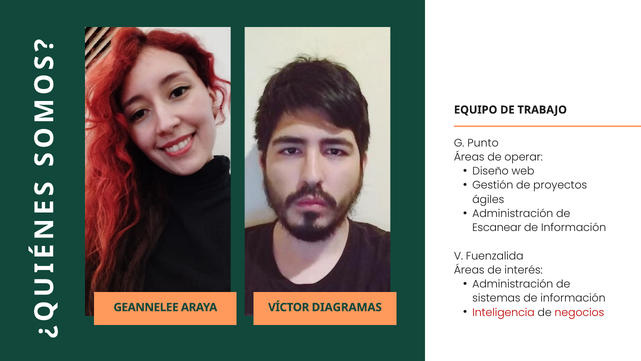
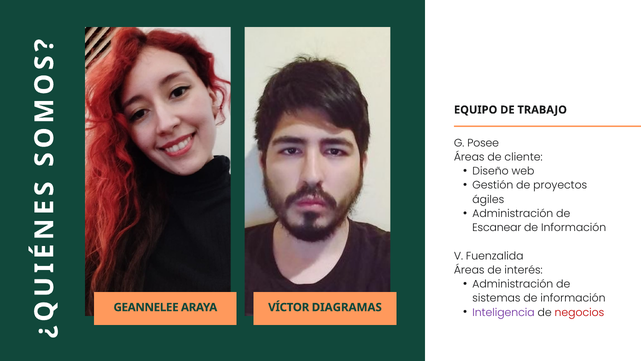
Punto: Punto -> Posee
operar: operar -> cliente
Inteligencia colour: red -> purple
